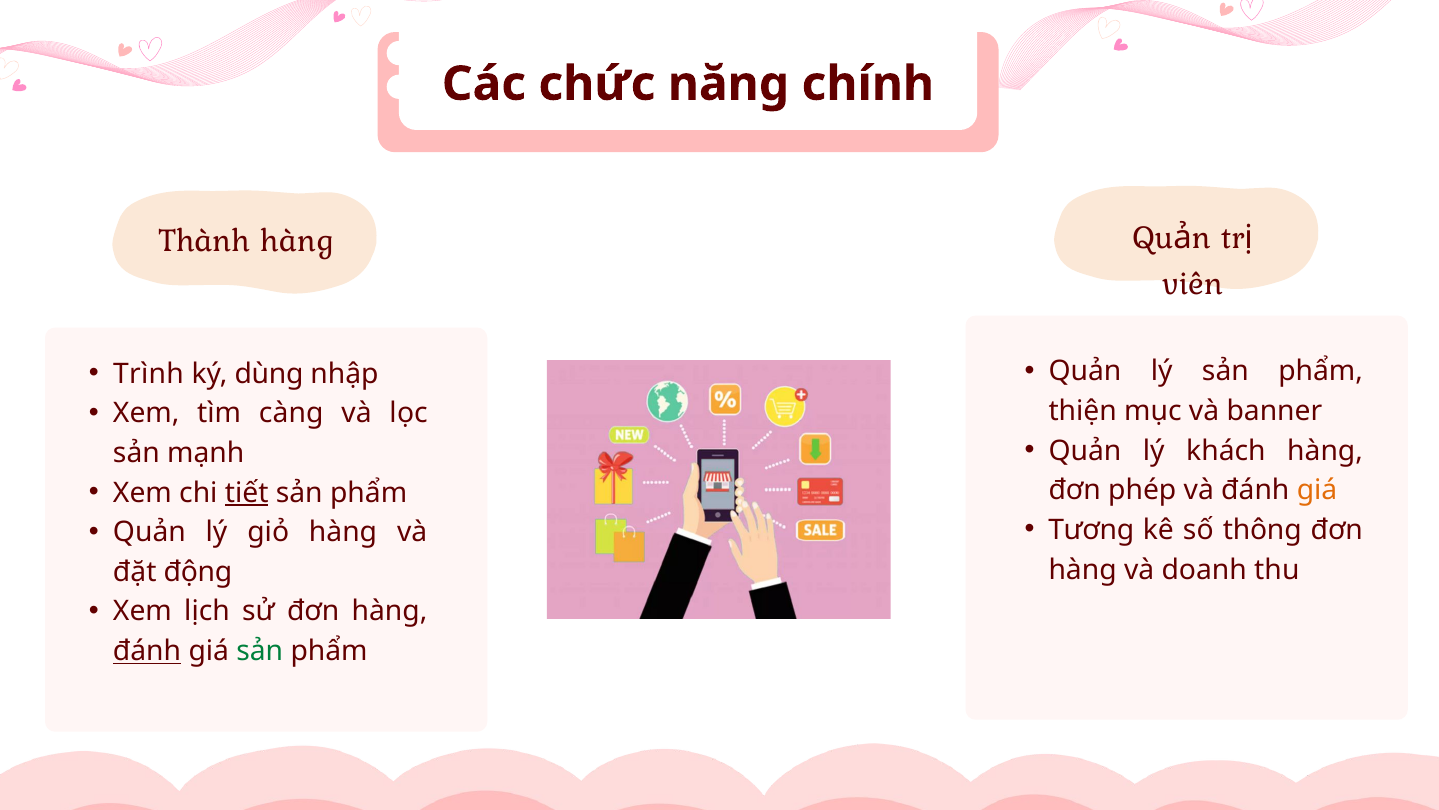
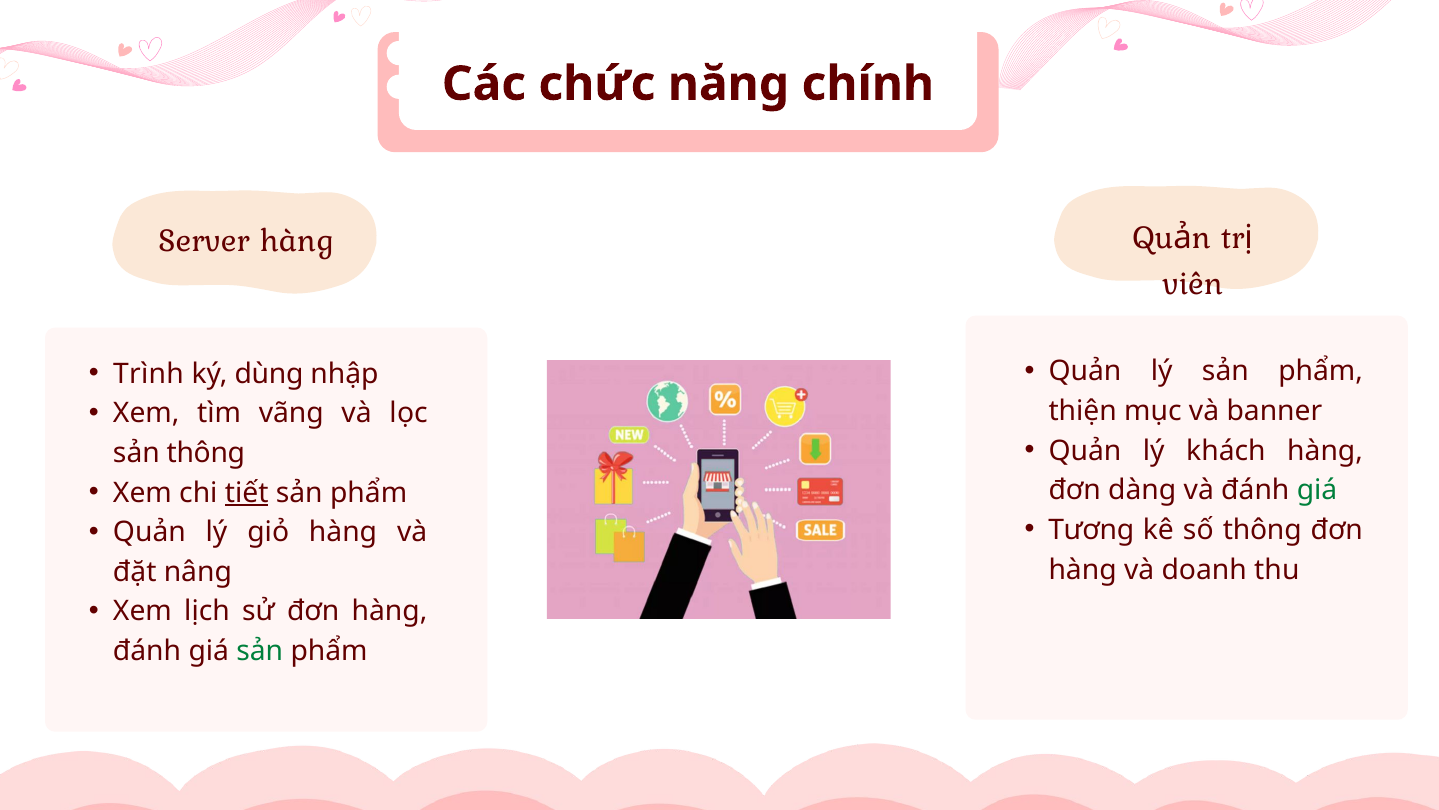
Thành: Thành -> Server
càng: càng -> vãng
sản mạnh: mạnh -> thông
phép: phép -> dàng
giá at (1317, 490) colour: orange -> green
động: động -> nâng
đánh at (147, 651) underline: present -> none
